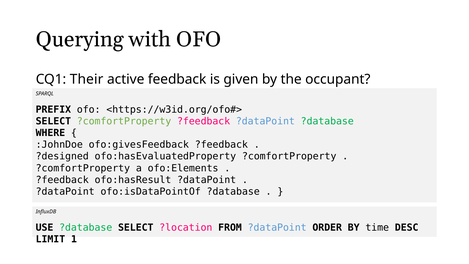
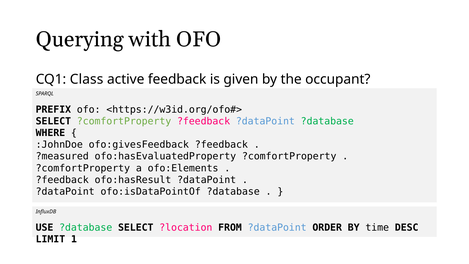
Their: Their -> Class
?designed: ?designed -> ?measured
